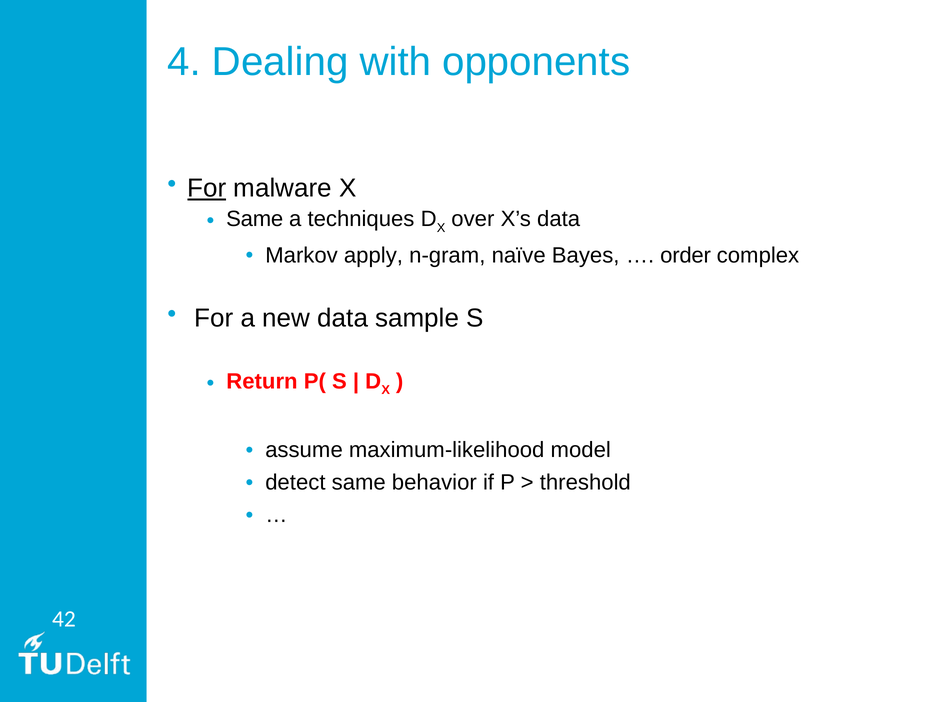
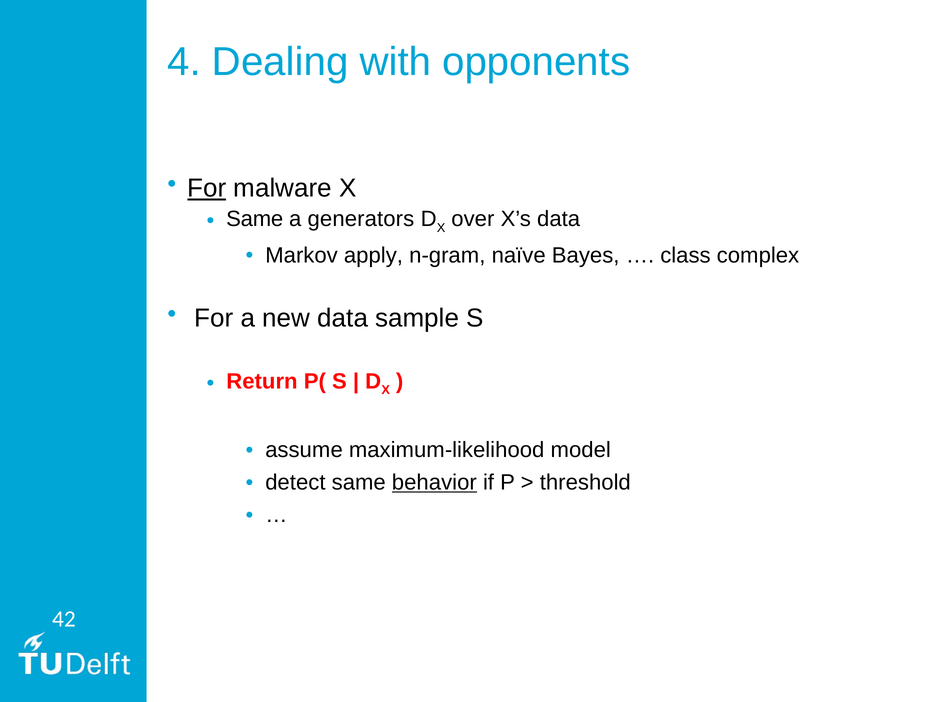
techniques: techniques -> generators
order: order -> class
behavior underline: none -> present
